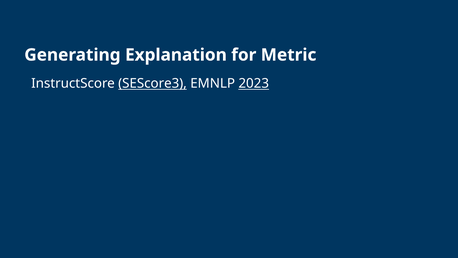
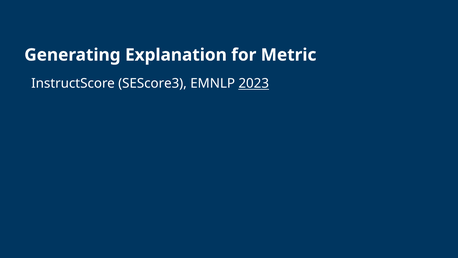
SEScore3 underline: present -> none
